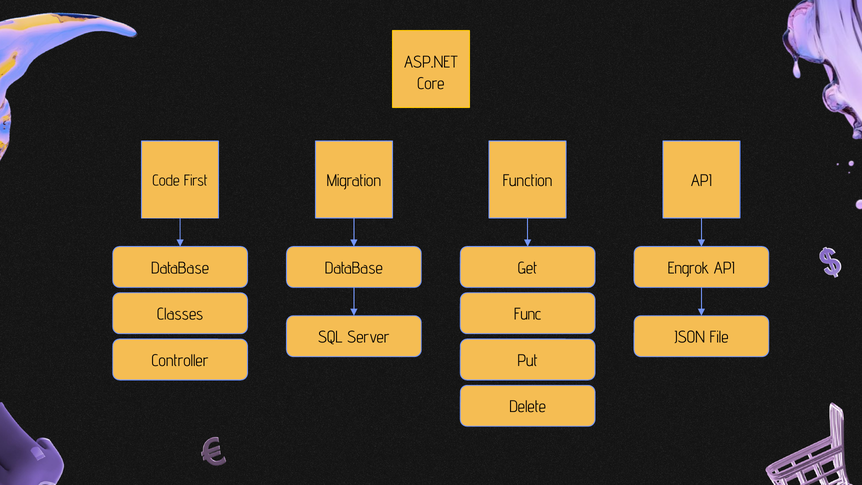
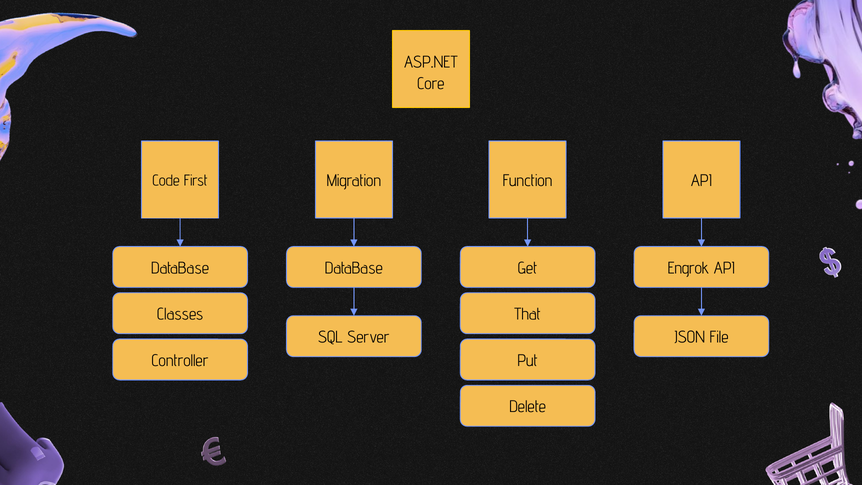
Func: Func -> That
